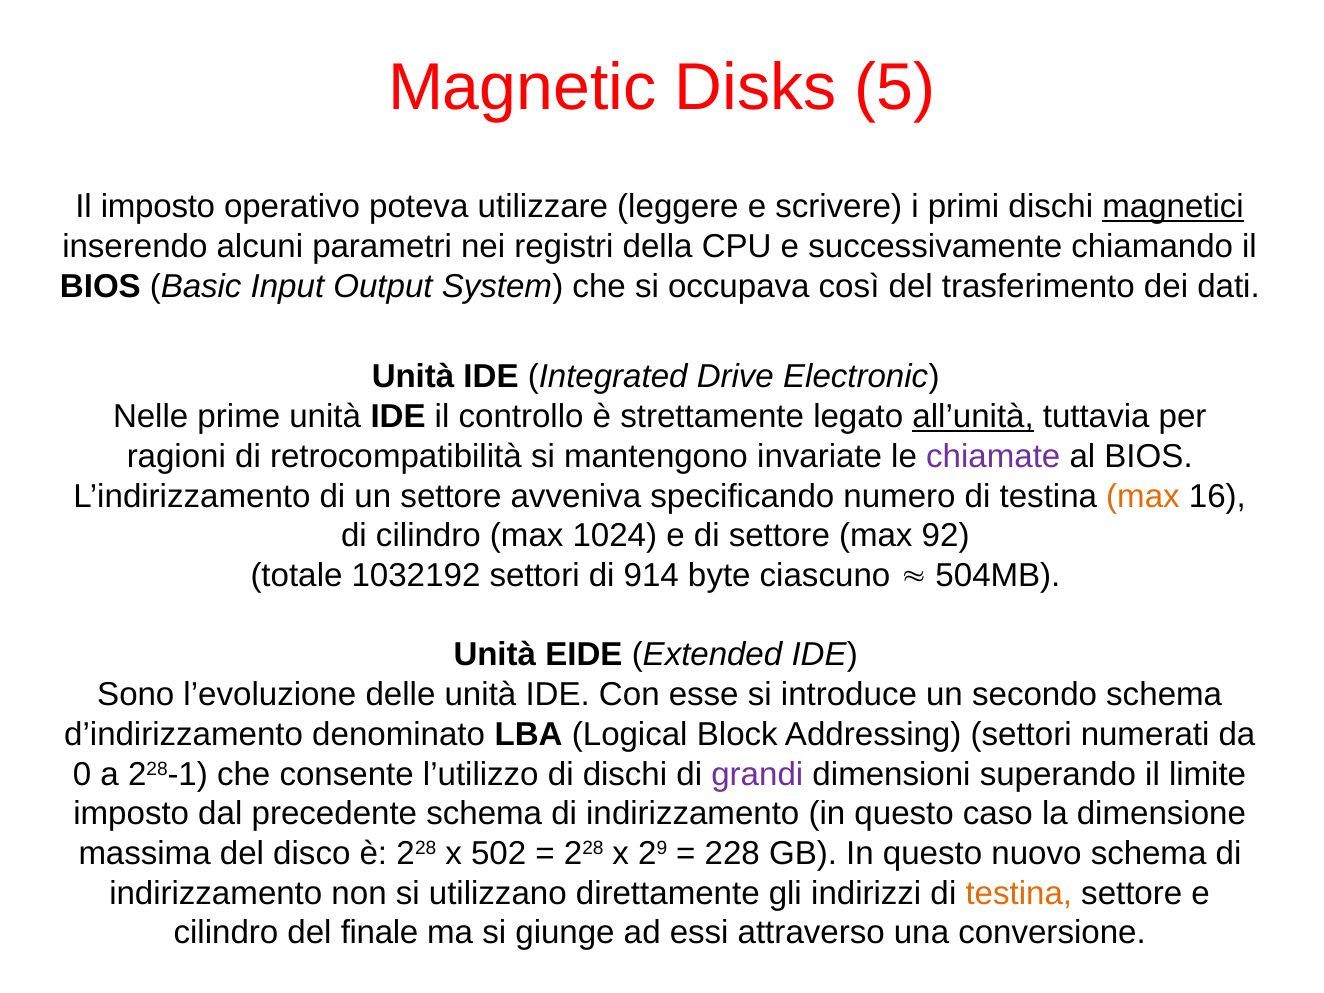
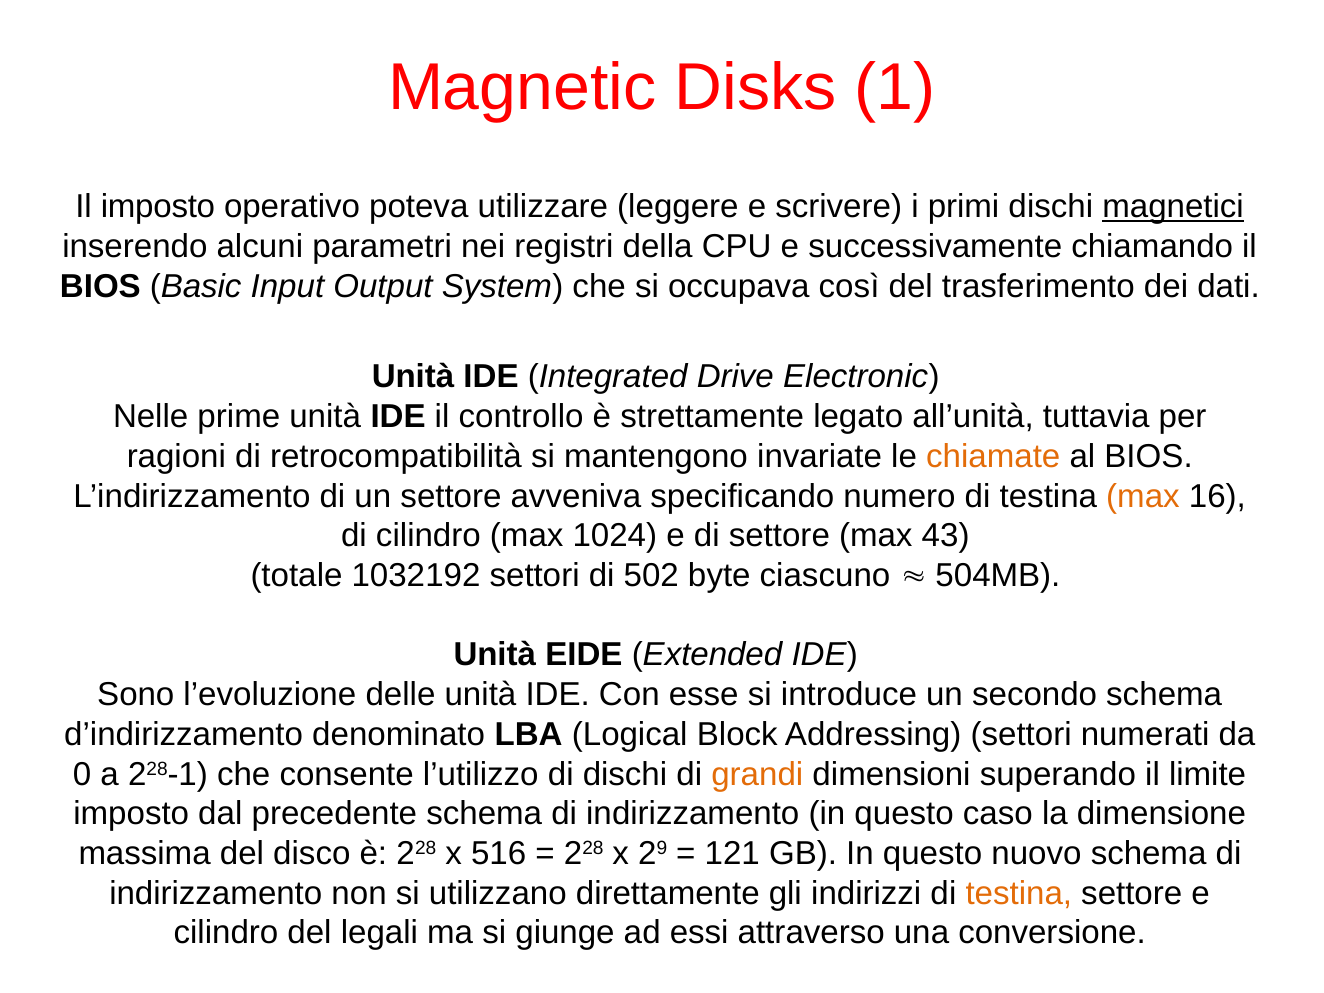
5: 5 -> 1
all’unità underline: present -> none
chiamate colour: purple -> orange
92: 92 -> 43
914: 914 -> 502
grandi colour: purple -> orange
502: 502 -> 516
228 at (732, 854): 228 -> 121
finale: finale -> legali
